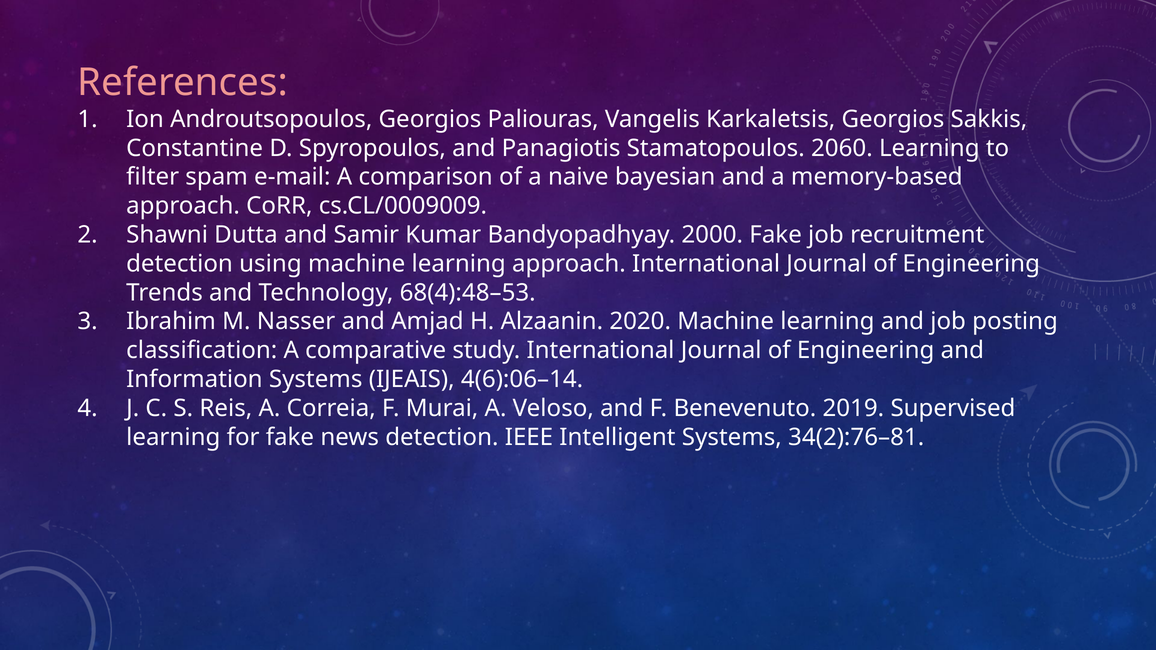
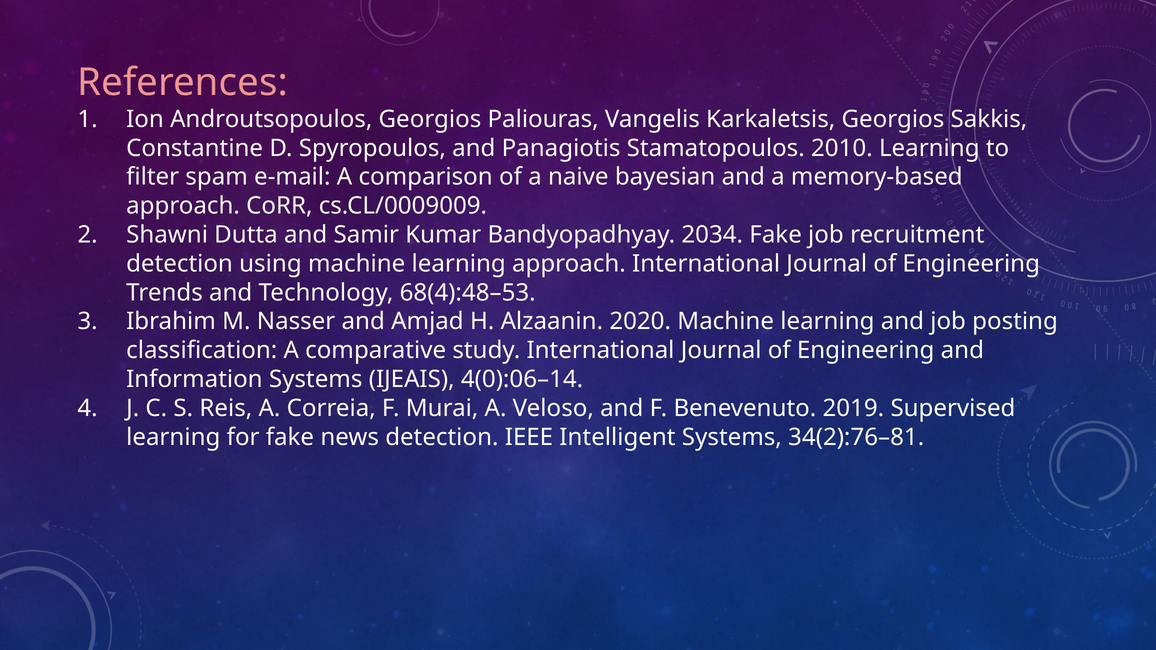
2060: 2060 -> 2010
2000: 2000 -> 2034
4(6):06–14: 4(6):06–14 -> 4(0):06–14
